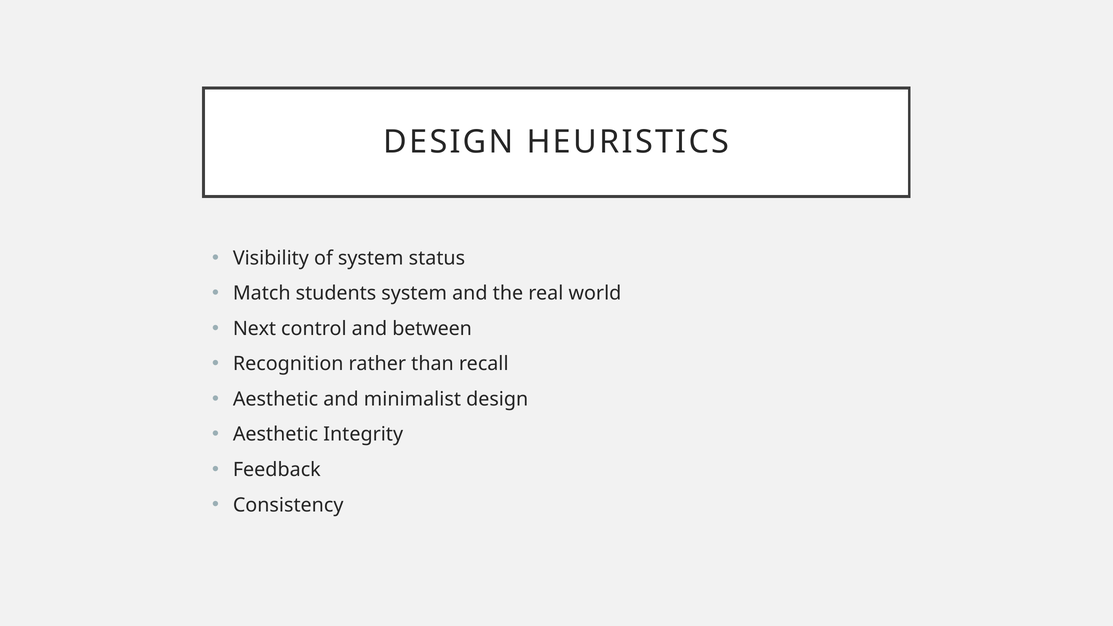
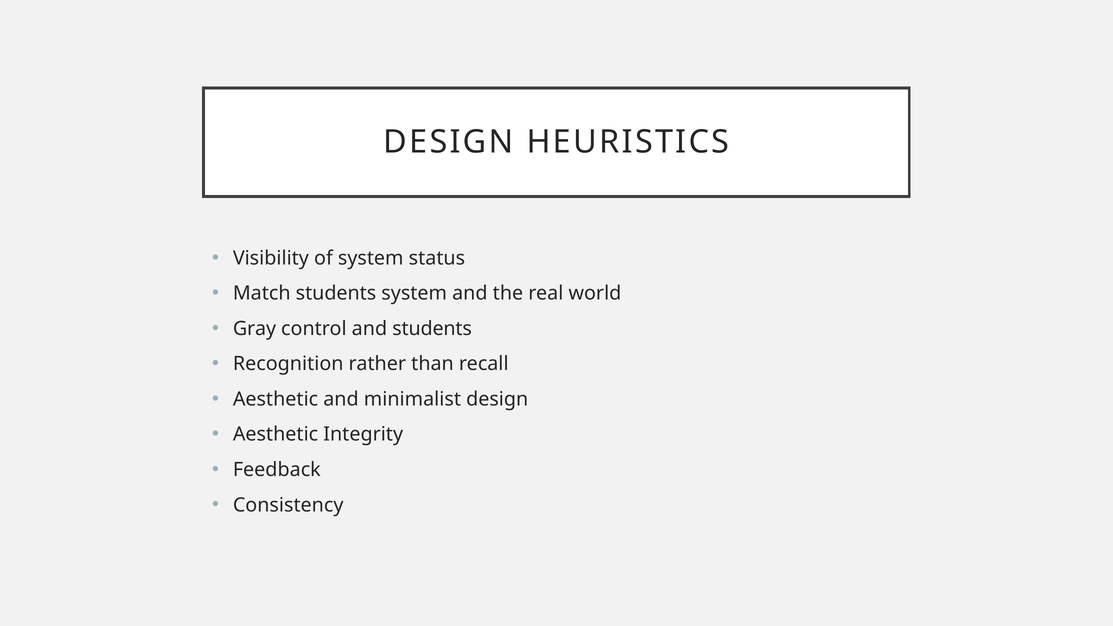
Next: Next -> Gray
and between: between -> students
